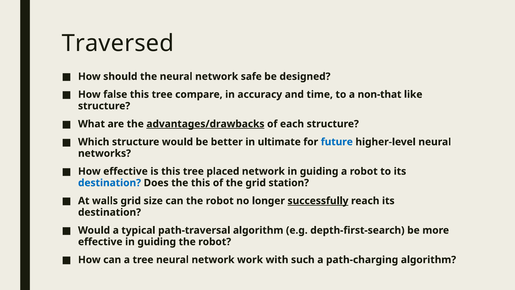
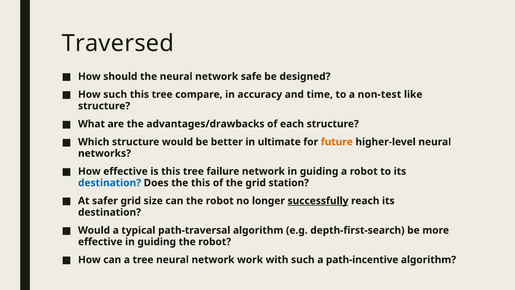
How false: false -> such
non-that: non-that -> non-test
advantages/drawbacks underline: present -> none
future colour: blue -> orange
placed: placed -> failure
walls: walls -> safer
path-charging: path-charging -> path-incentive
